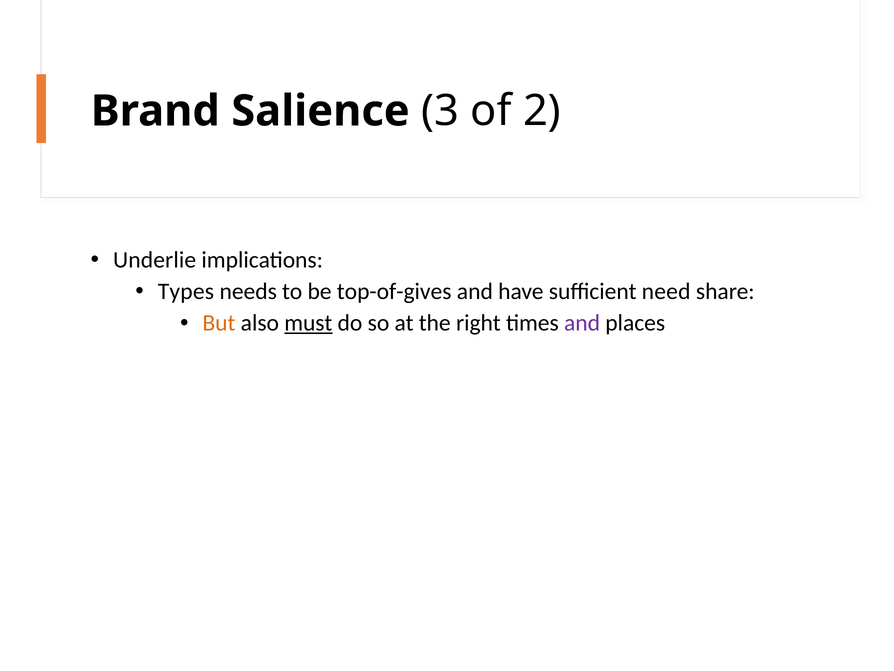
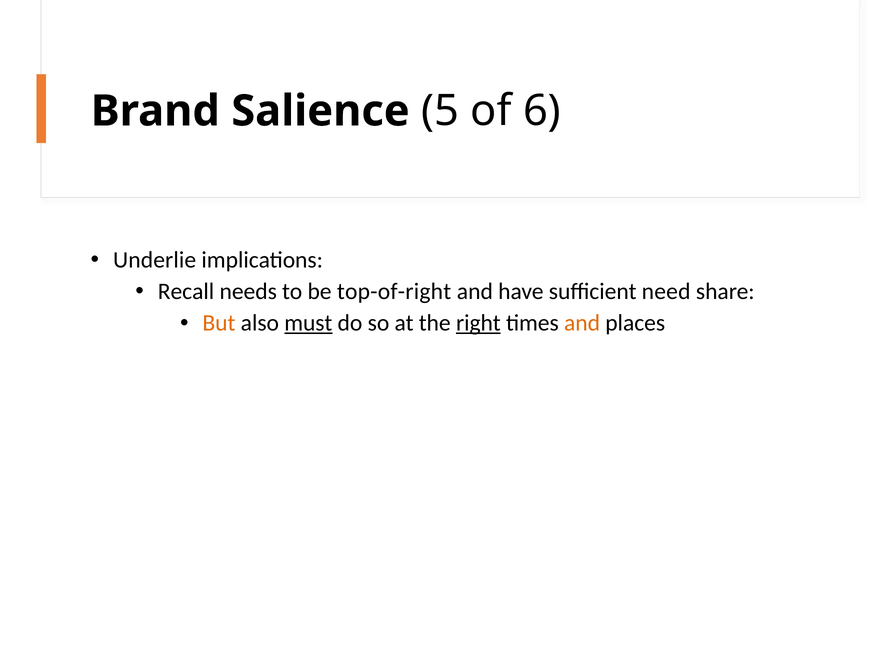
3: 3 -> 5
2: 2 -> 6
Types: Types -> Recall
top-of-gives: top-of-gives -> top-of-right
right underline: none -> present
and at (582, 323) colour: purple -> orange
